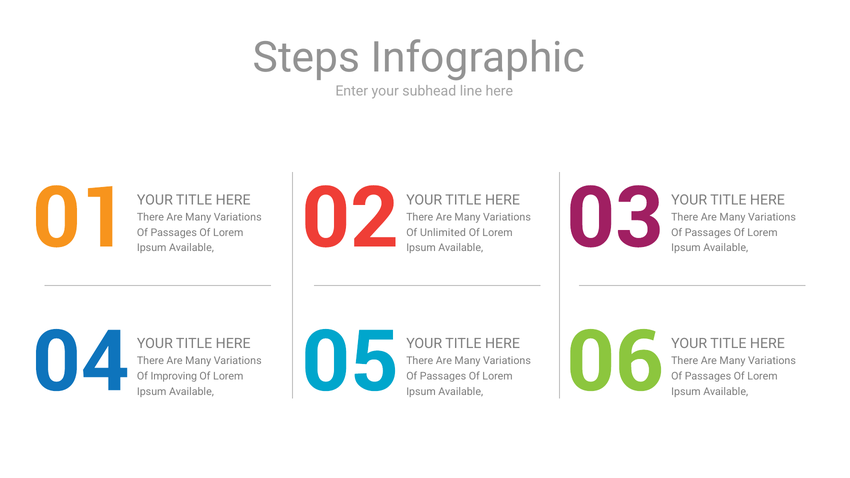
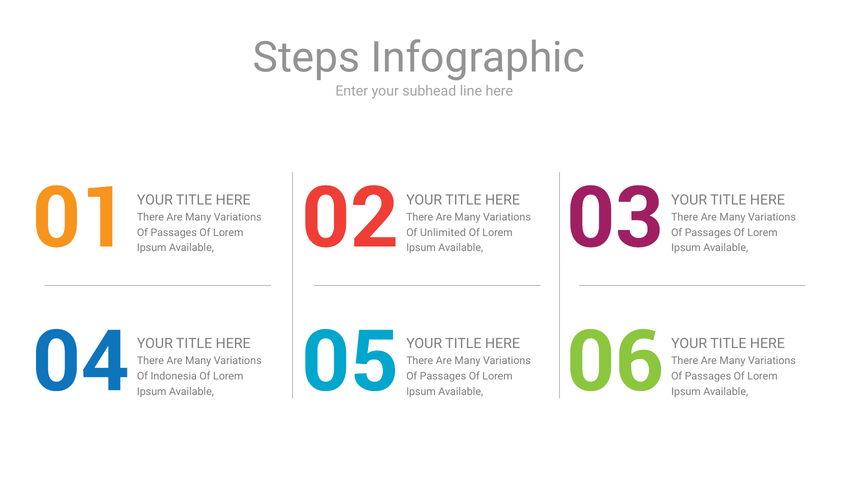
Improving: Improving -> Indonesia
